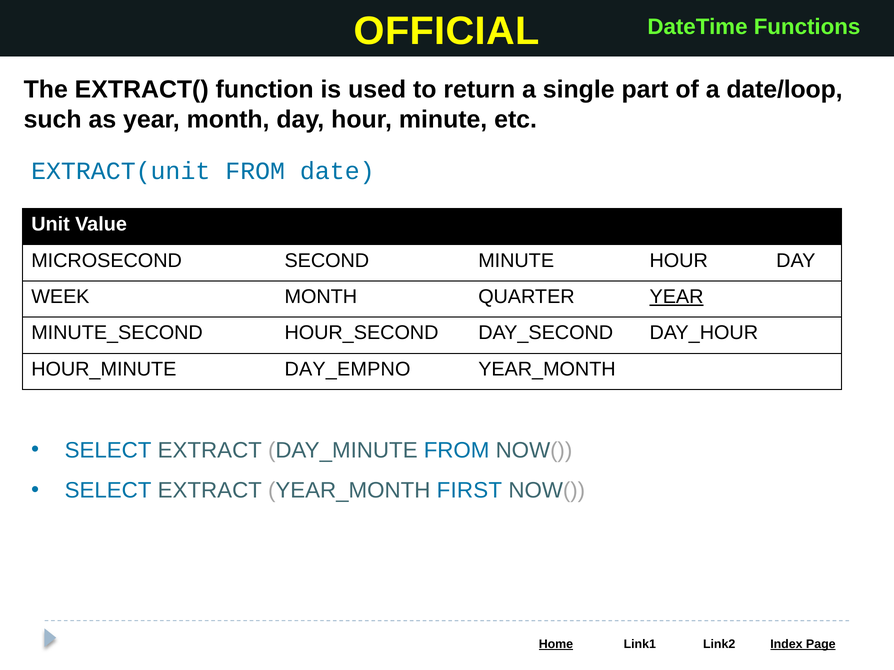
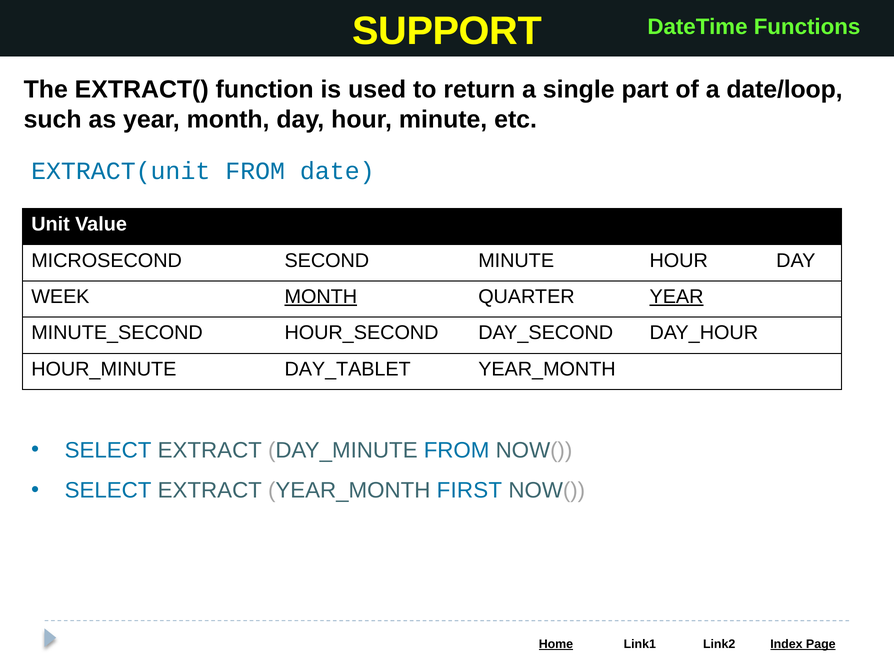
OFFICIAL: OFFICIAL -> SUPPORT
MONTH at (321, 297) underline: none -> present
DAY_EMPNO: DAY_EMPNO -> DAY_TABLET
